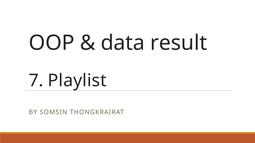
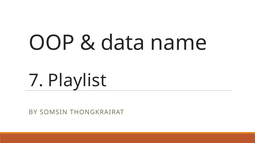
result: result -> name
